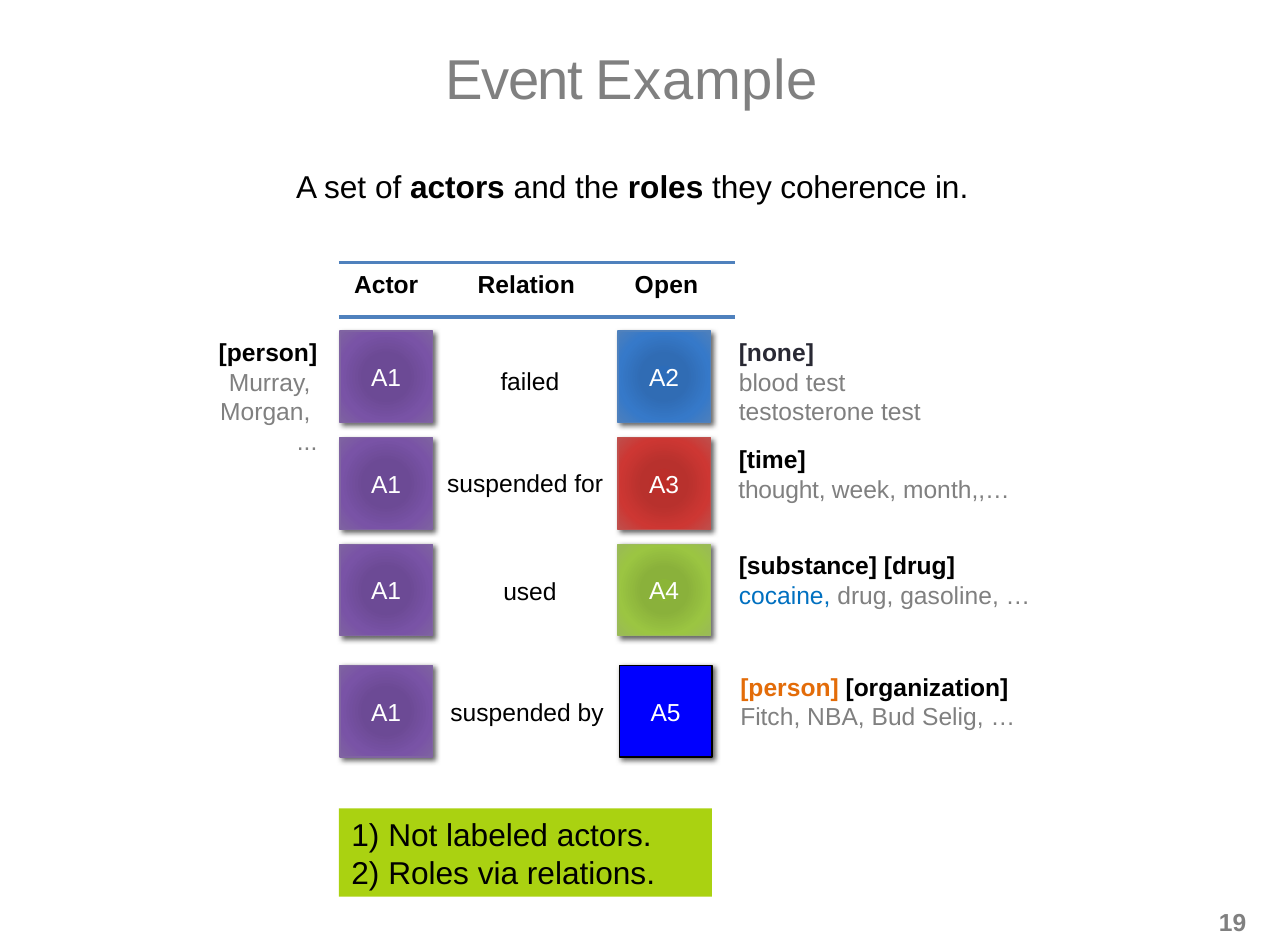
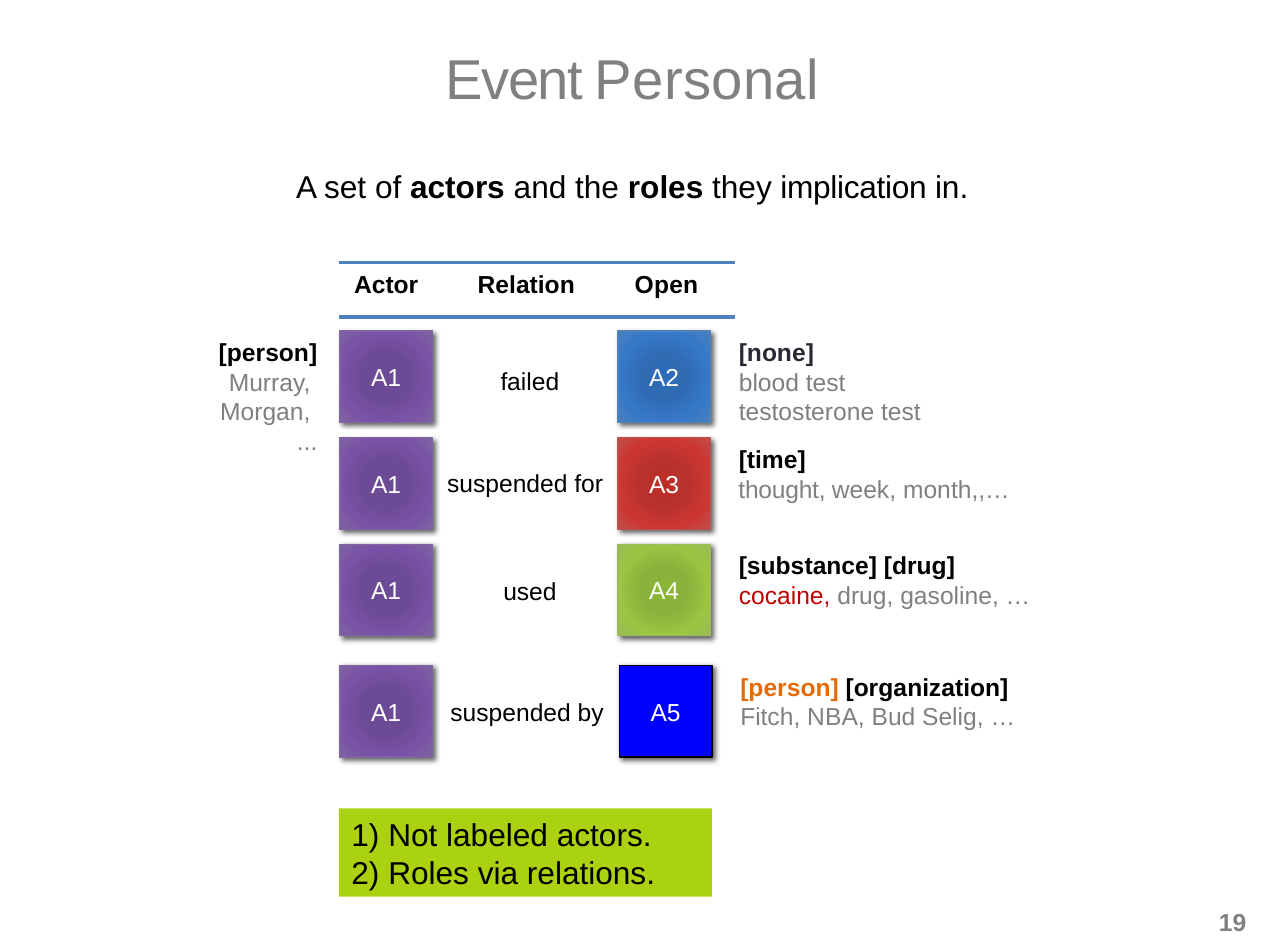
Example: Example -> Personal
coherence: coherence -> implication
cocaine colour: blue -> red
